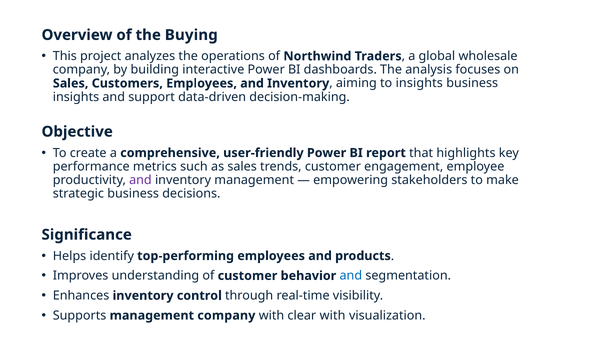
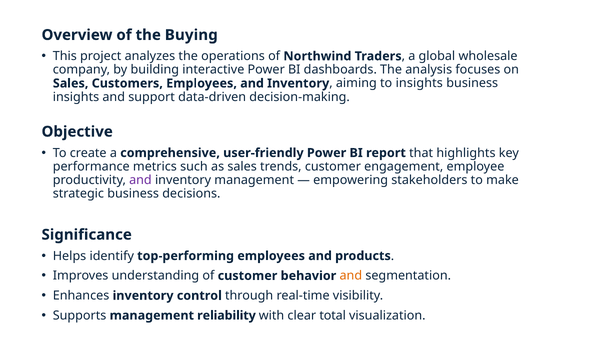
and at (351, 276) colour: blue -> orange
management company: company -> reliability
clear with: with -> total
